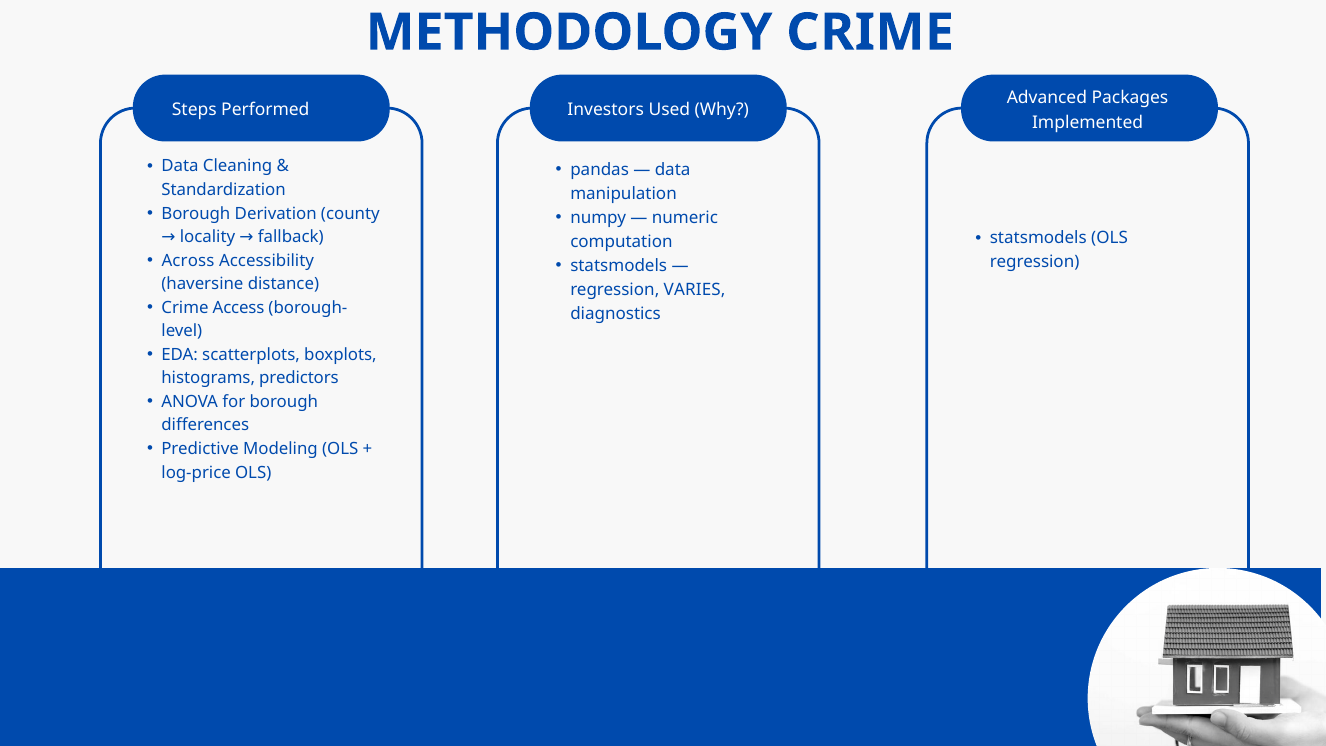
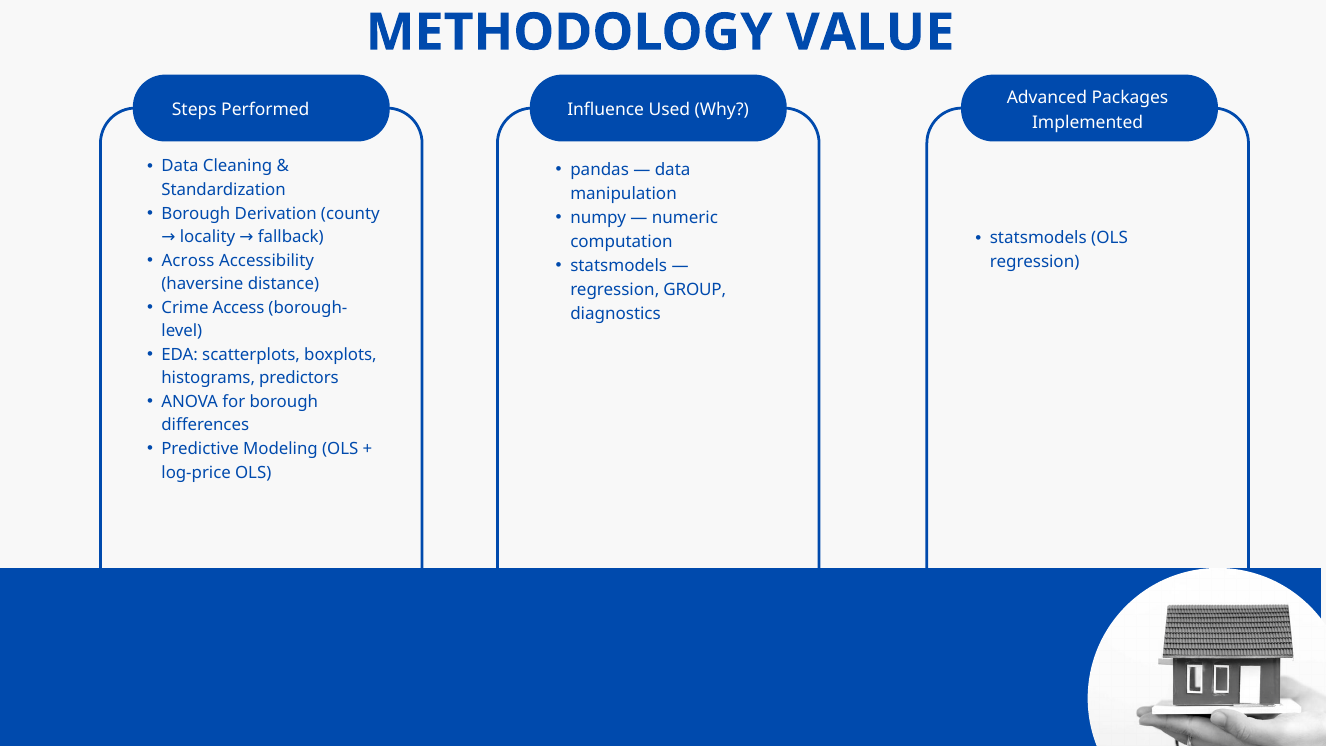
METHODOLOGY CRIME: CRIME -> VALUE
Investors: Investors -> Influence
VARIES: VARIES -> GROUP
